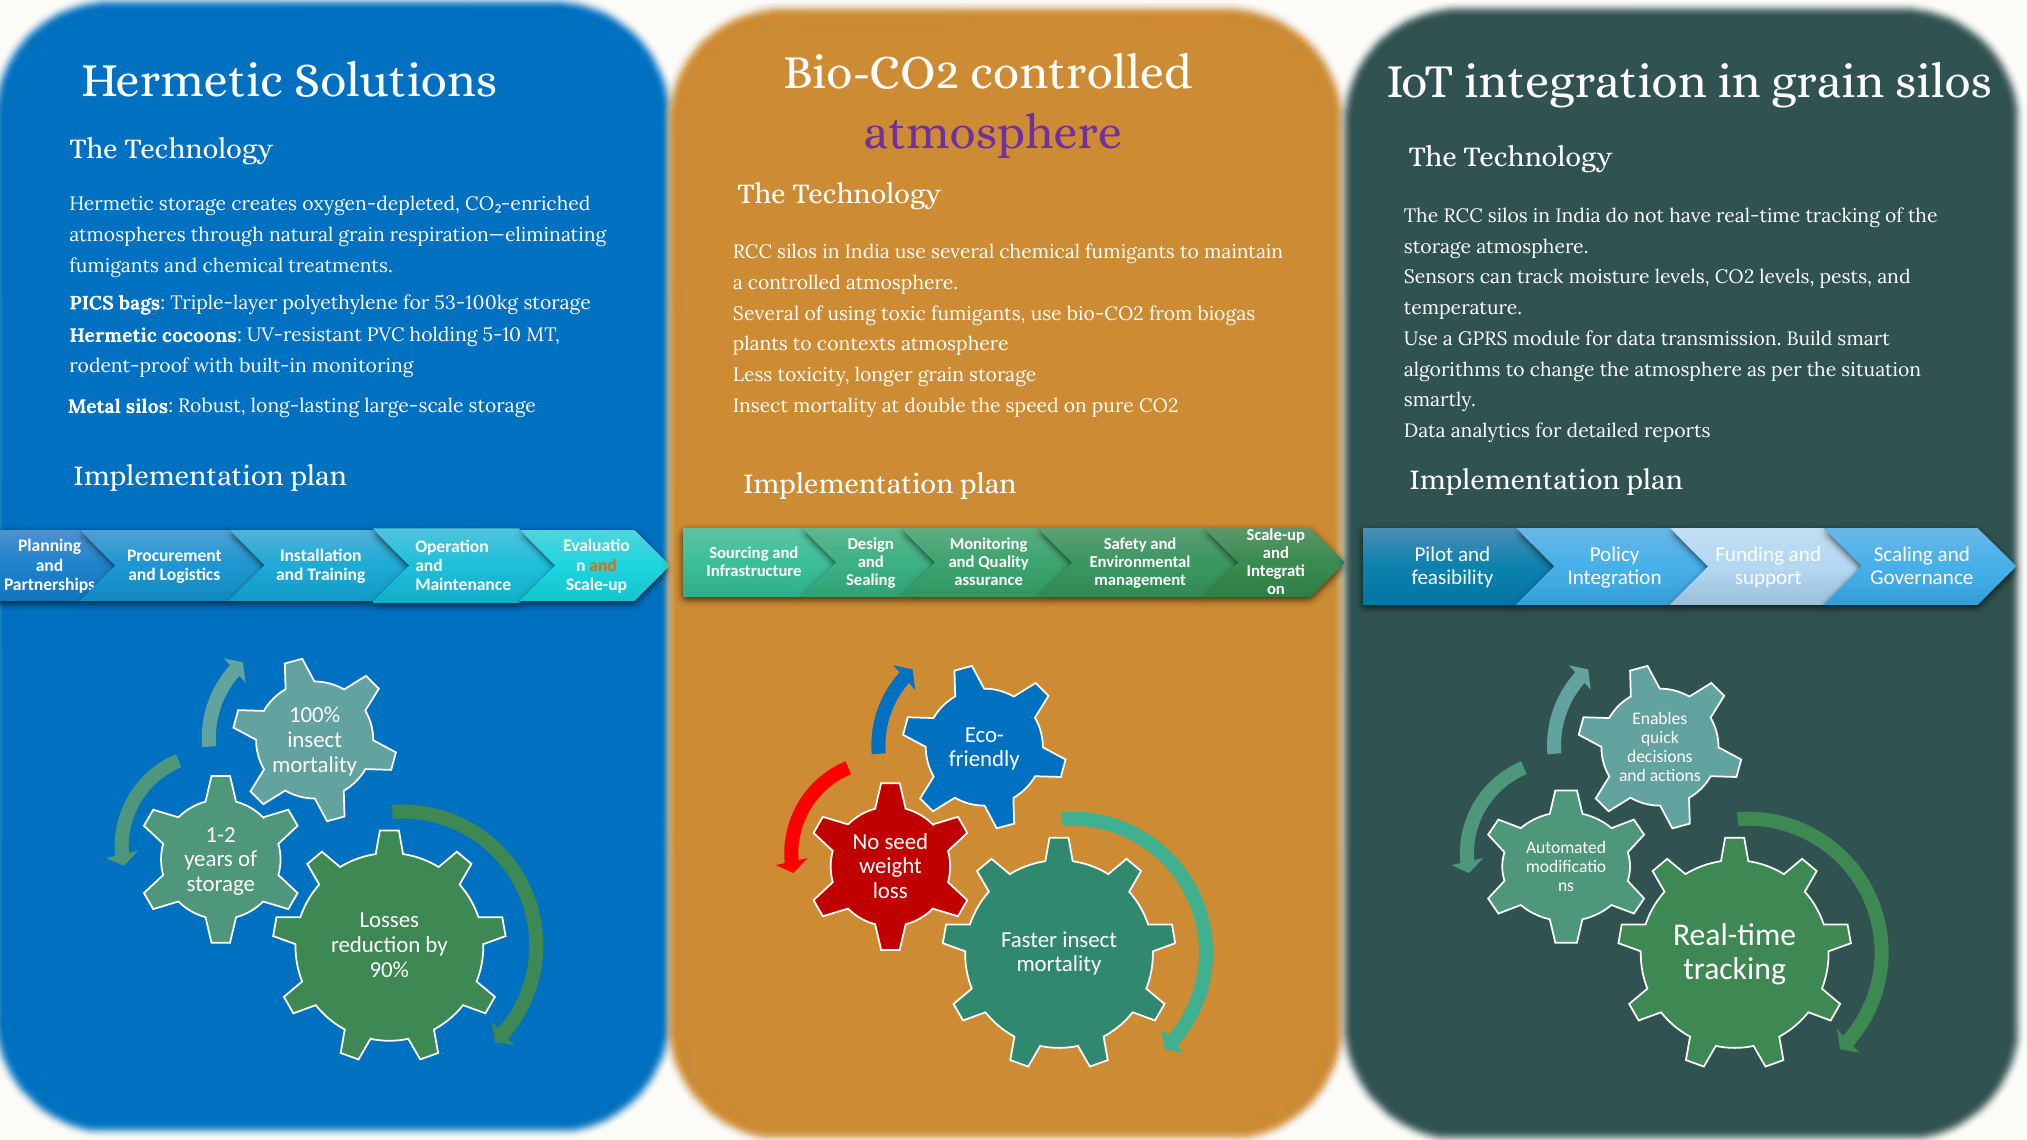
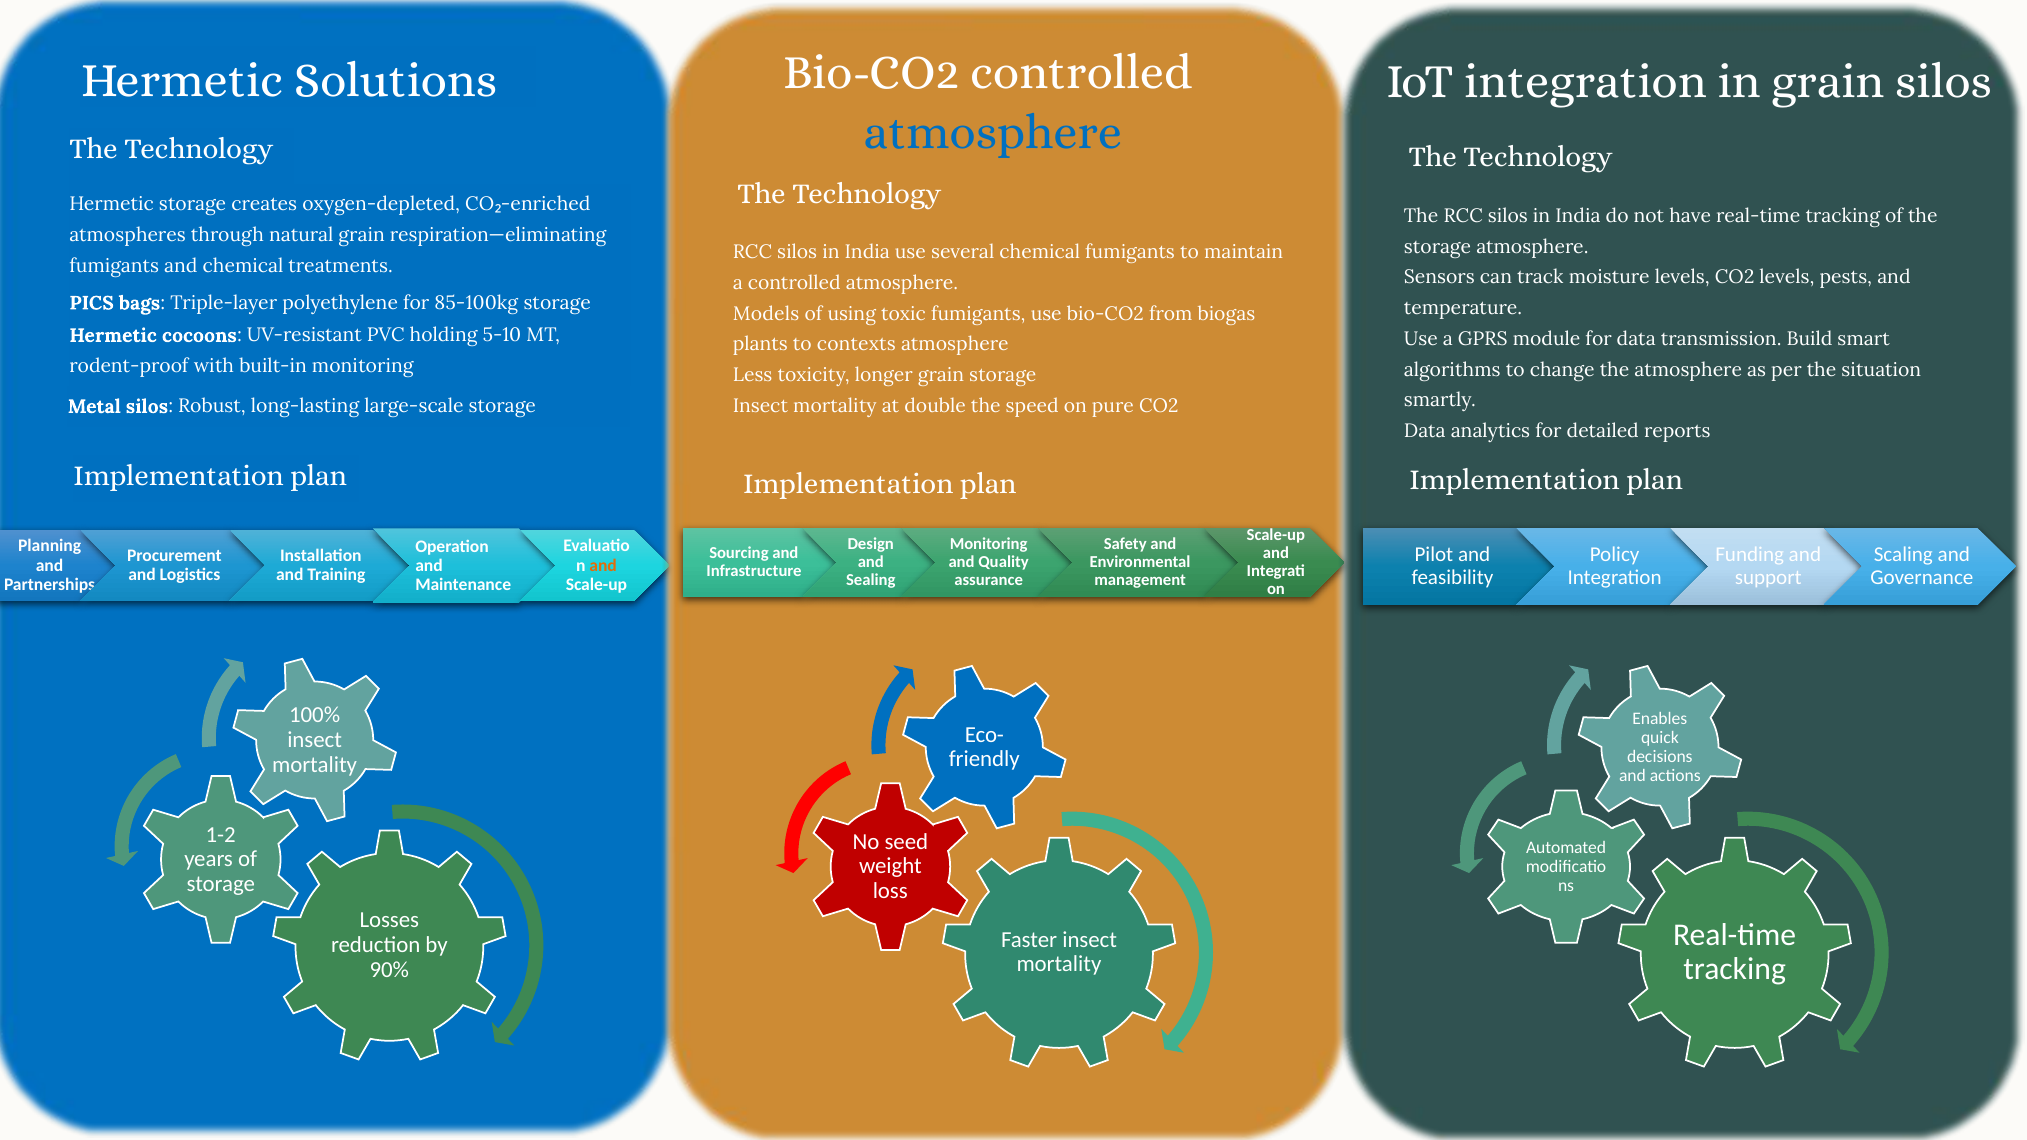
atmosphere at (993, 132) colour: purple -> blue
53-100kg: 53-100kg -> 85-100kg
Several at (766, 314): Several -> Models
